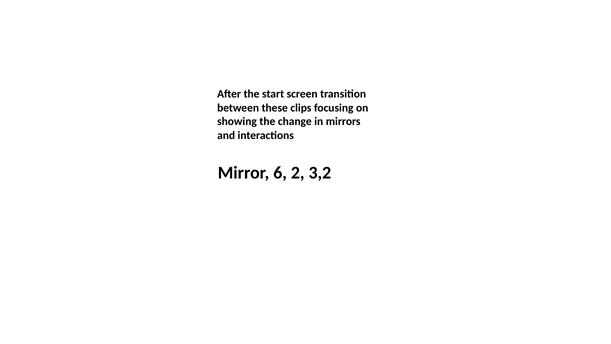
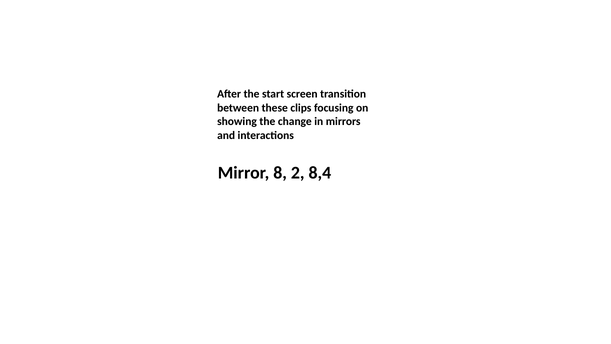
6: 6 -> 8
3,2: 3,2 -> 8,4
